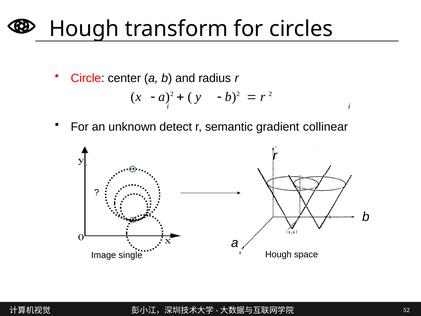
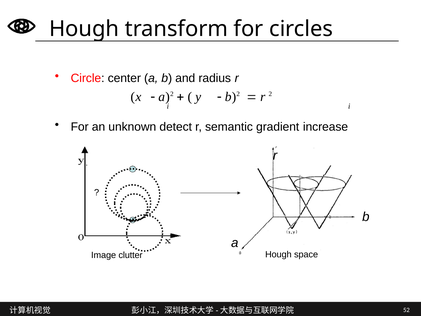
collinear: collinear -> increase
single: single -> clutter
